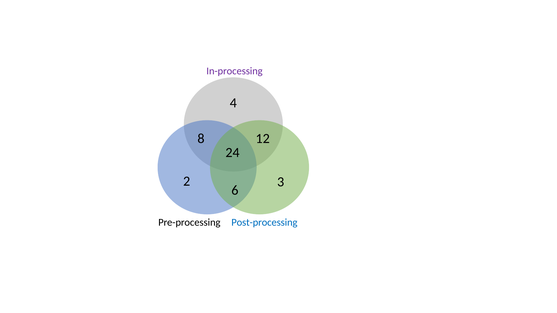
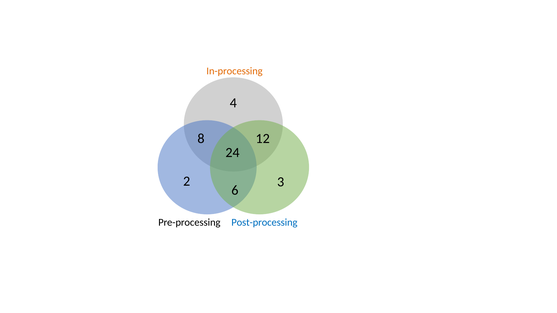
In-processing colour: purple -> orange
